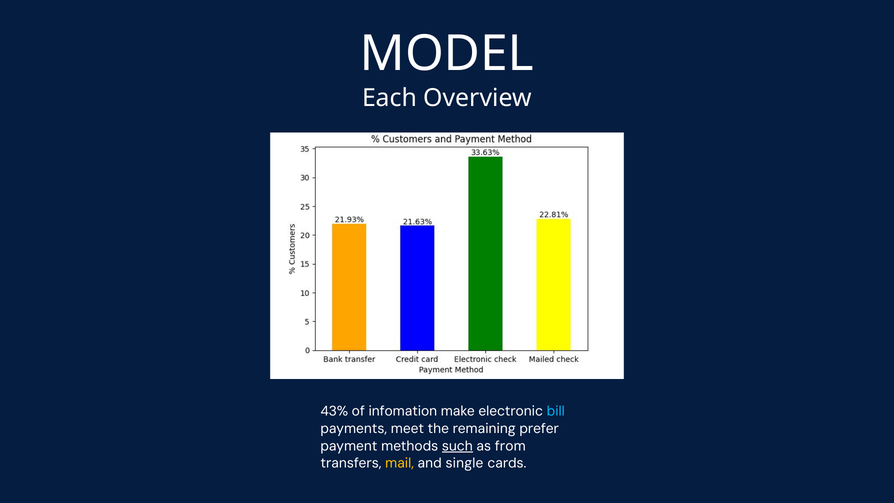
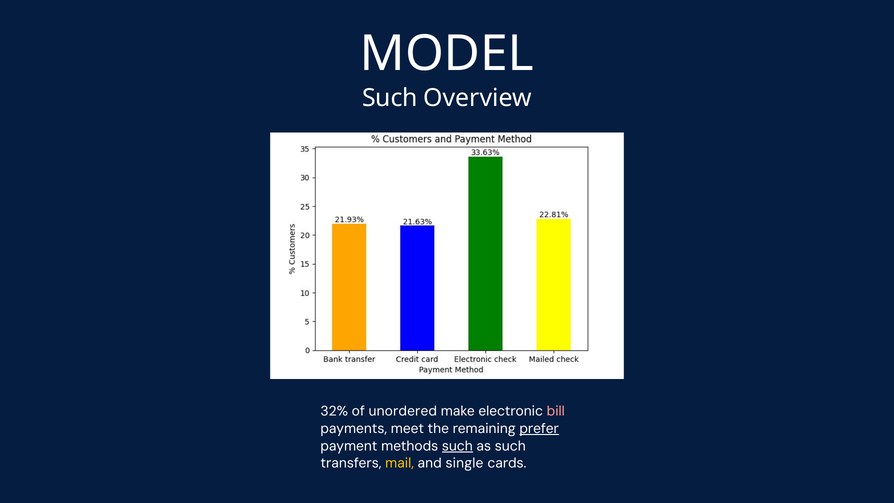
Each at (390, 98): Each -> Such
43%: 43% -> 32%
infomation: infomation -> unordered
bill colour: light blue -> pink
prefer underline: none -> present
as from: from -> such
